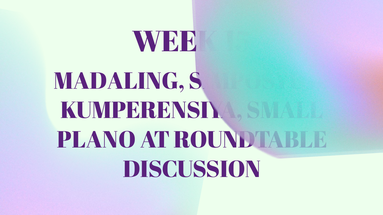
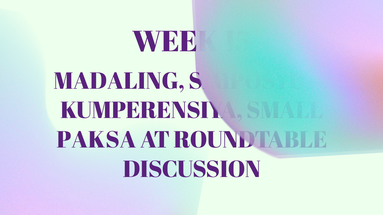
PLANO: PLANO -> PAKSA
